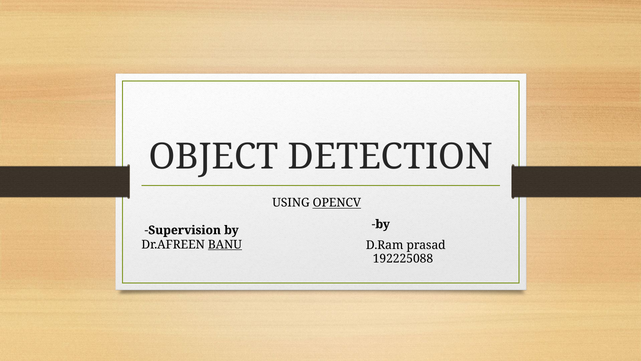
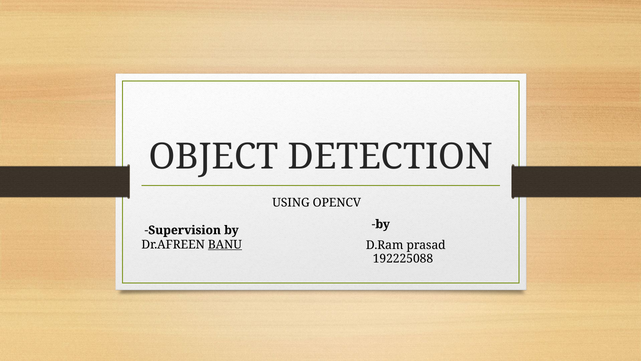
OPENCV underline: present -> none
